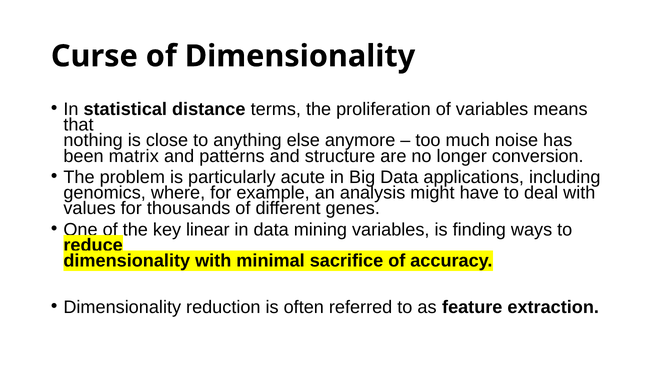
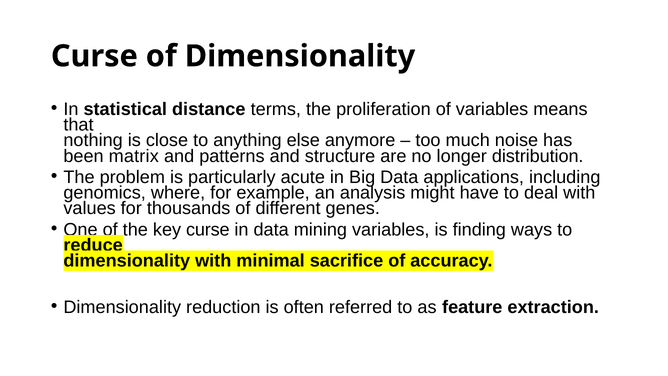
conversion: conversion -> distribution
key linear: linear -> curse
